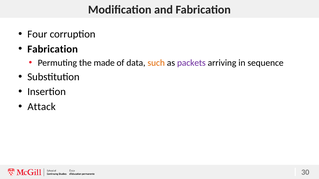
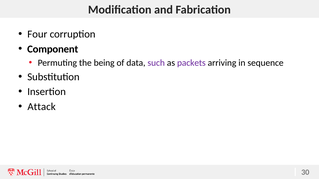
Fabrication at (53, 49): Fabrication -> Component
made: made -> being
such colour: orange -> purple
